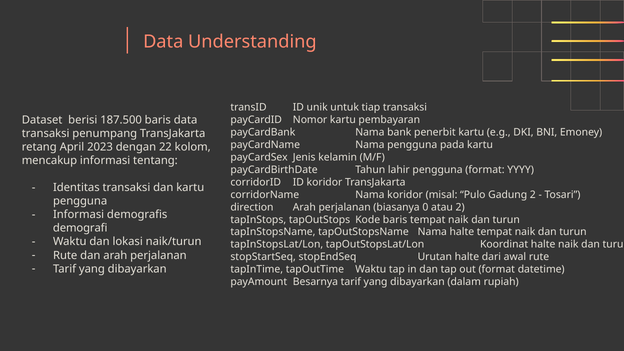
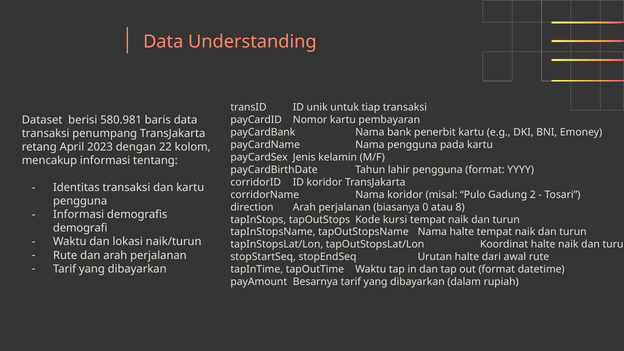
187.500: 187.500 -> 580.981
atau 2: 2 -> 8
Kode baris: baris -> kursi
